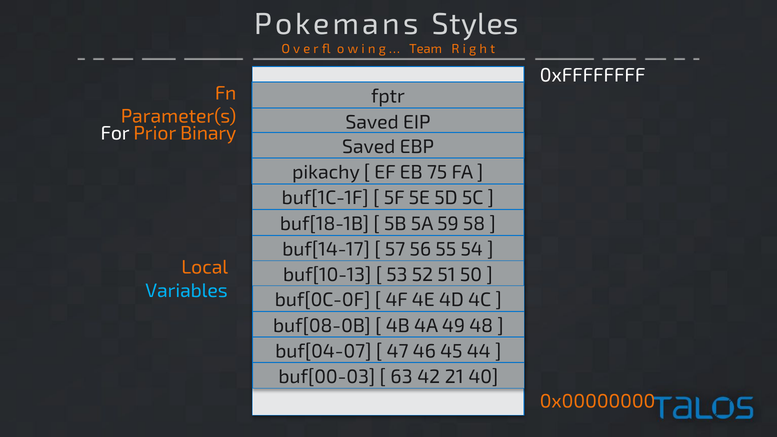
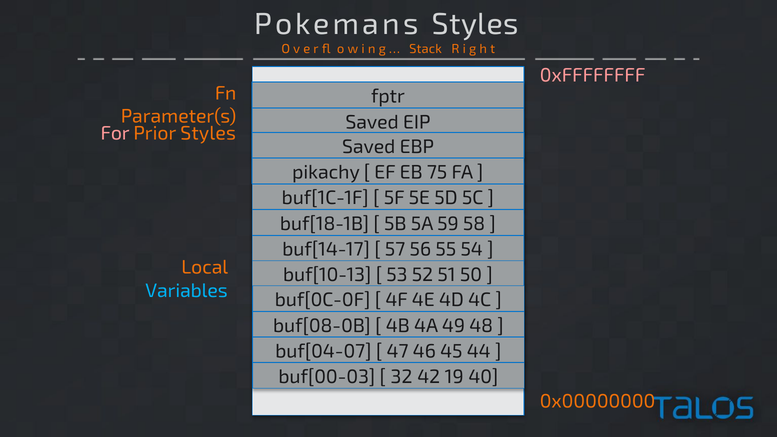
Team: Team -> Stack
0xFFFFFFFF colour: white -> pink
For colour: white -> pink
Prior Binary: Binary -> Styles
63: 63 -> 32
21: 21 -> 19
